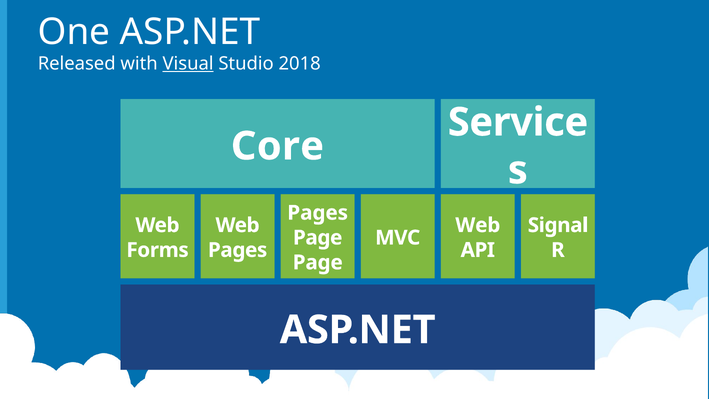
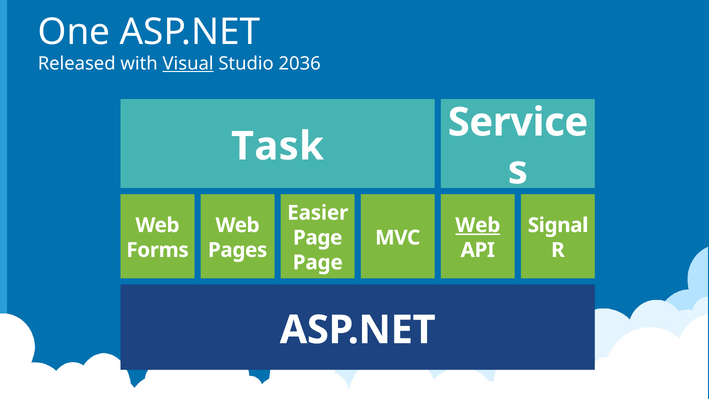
2018: 2018 -> 2036
Core: Core -> Task
Pages at (318, 213): Pages -> Easier
Web at (478, 225) underline: none -> present
